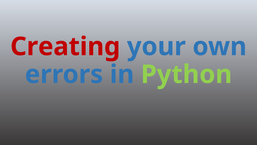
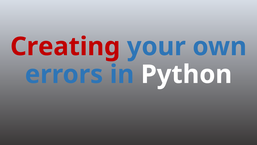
Python colour: light green -> white
